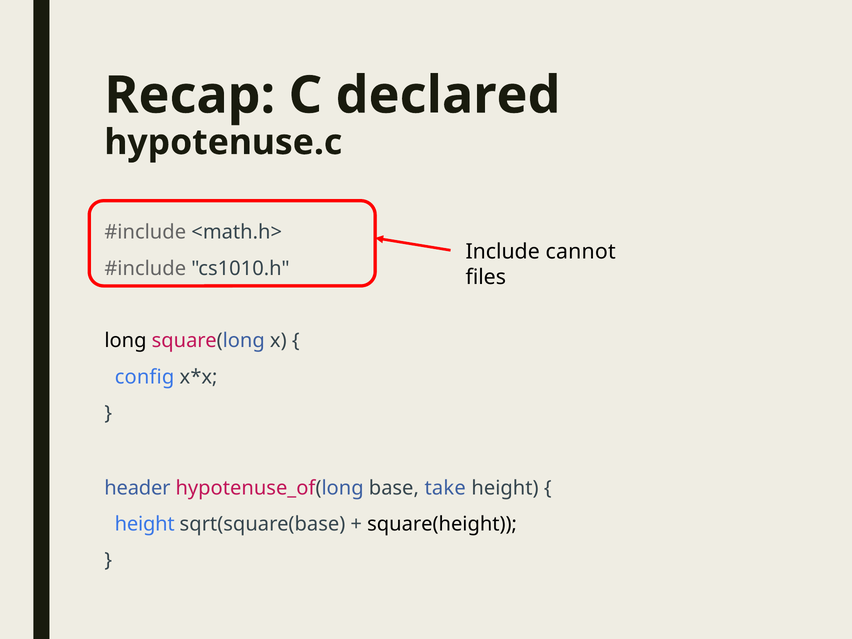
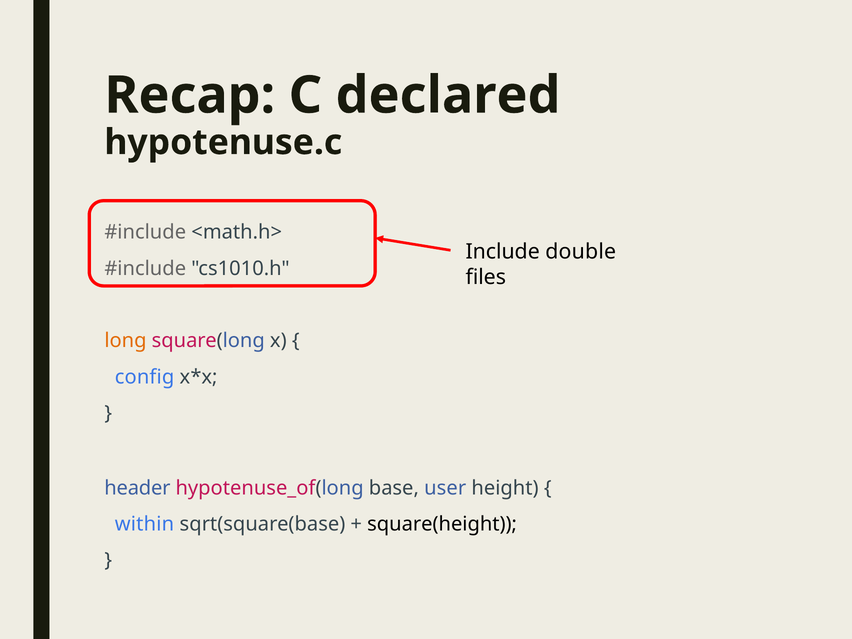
cannot: cannot -> double
long colour: black -> orange
take: take -> user
height at (145, 524): height -> within
